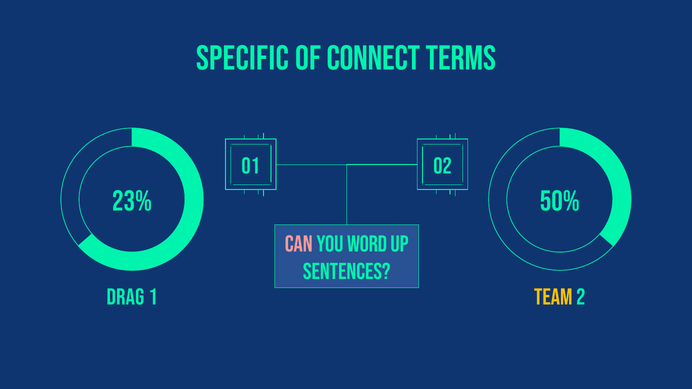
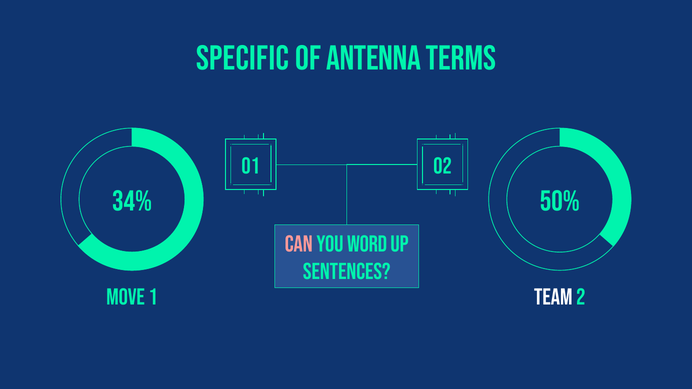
connect: connect -> antenna
23%: 23% -> 34%
Drag: Drag -> Move
Team colour: yellow -> white
